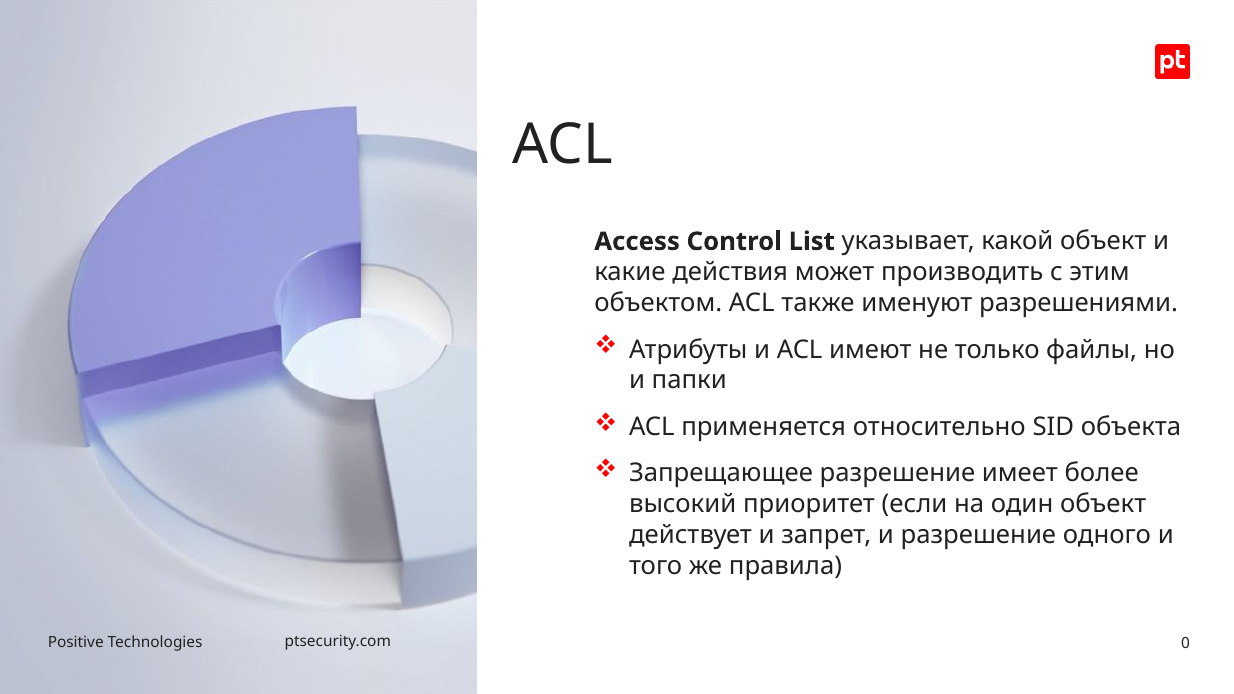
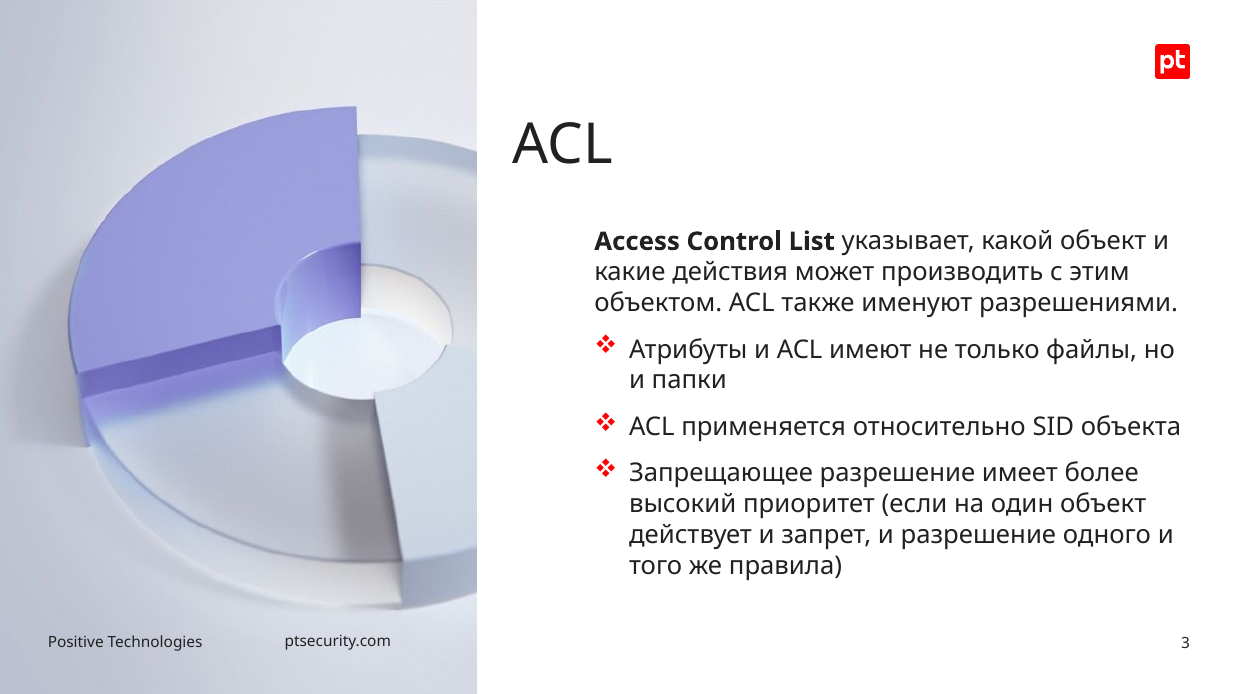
0: 0 -> 3
